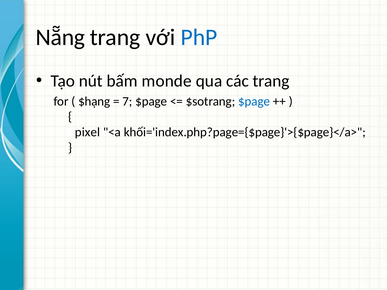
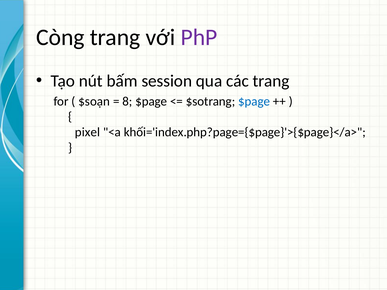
Nẵng: Nẵng -> Còng
PhP colour: blue -> purple
monde: monde -> session
$hạng: $hạng -> $soạn
7: 7 -> 8
